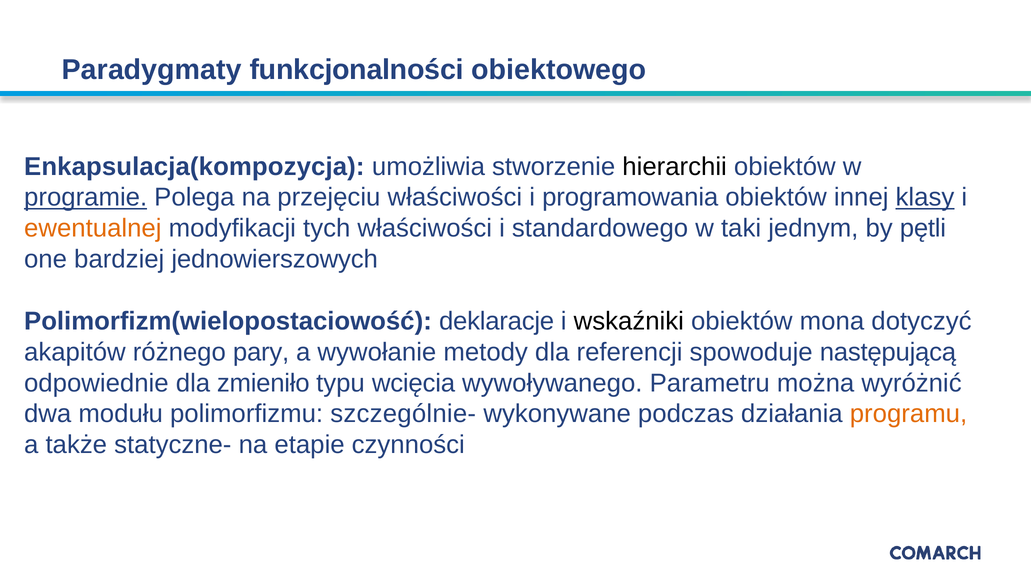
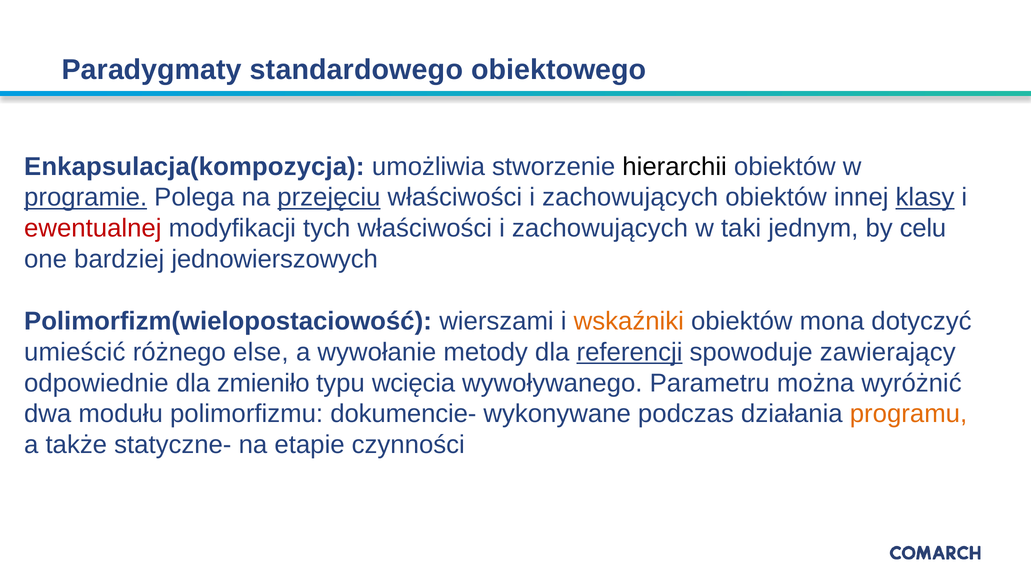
funkcjonalności: funkcjonalności -> standardowego
przejęciu underline: none -> present
programowania at (630, 197): programowania -> zachowujących
ewentualnej colour: orange -> red
tych właściwości i standardowego: standardowego -> zachowujących
pętli: pętli -> celu
deklaracje: deklaracje -> wierszami
wskaźniki colour: black -> orange
akapitów: akapitów -> umieścić
pary: pary -> else
referencji underline: none -> present
następującą: następującą -> zawierający
szczególnie-: szczególnie- -> dokumencie-
